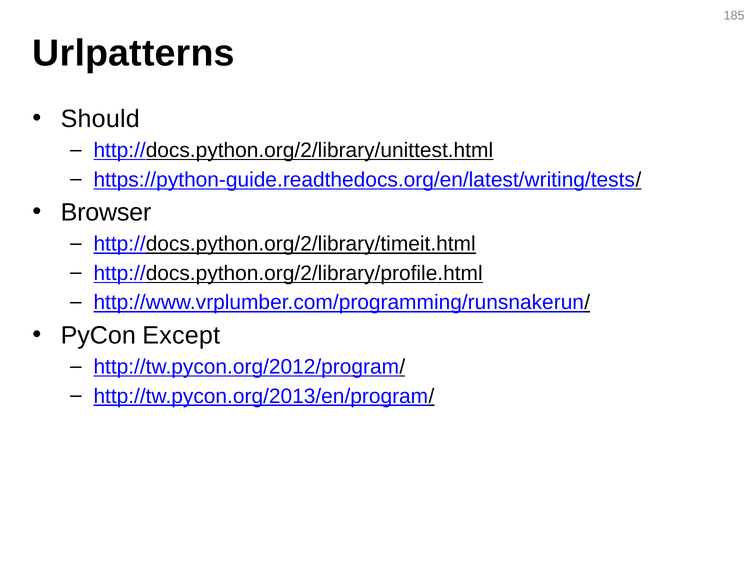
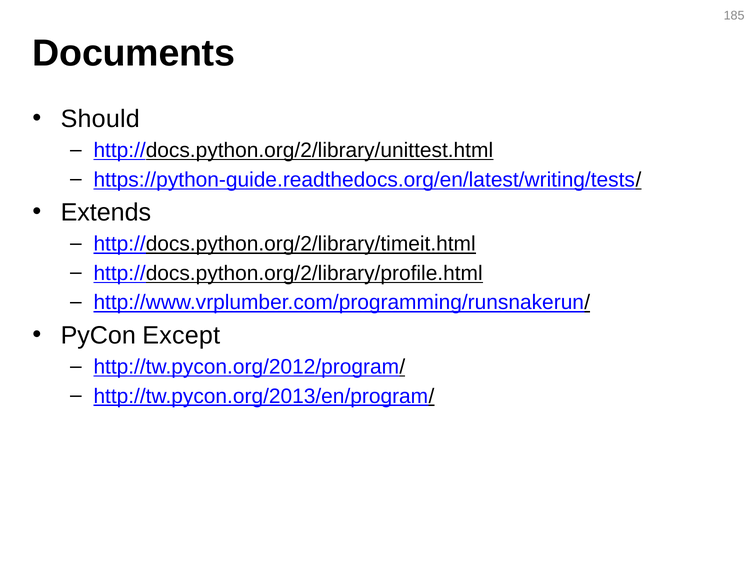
Urlpatterns: Urlpatterns -> Documents
Browser: Browser -> Extends
